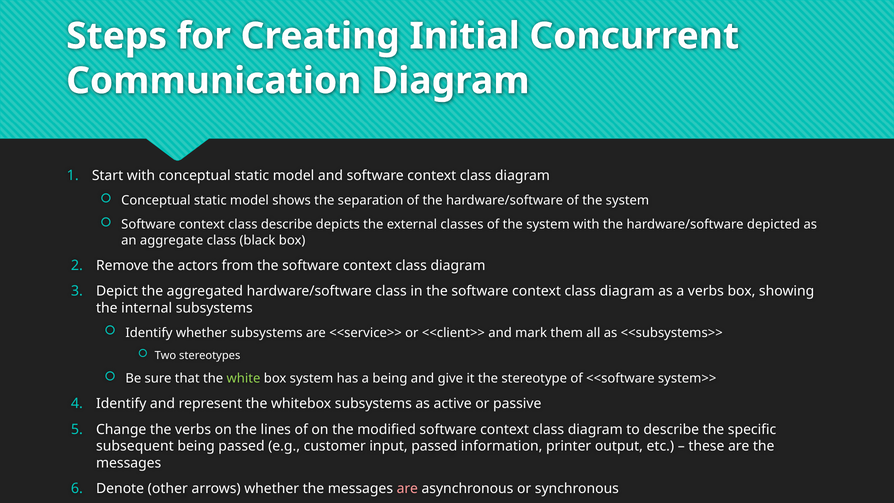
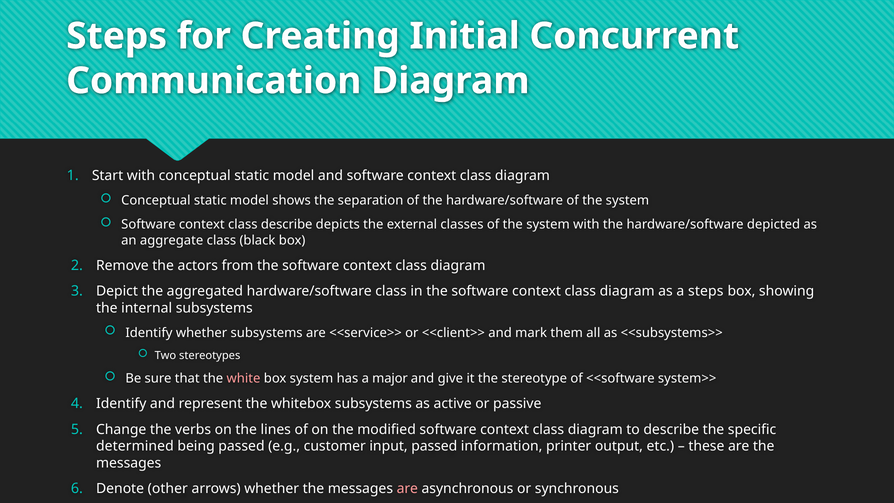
a verbs: verbs -> steps
white colour: light green -> pink
a being: being -> major
subsequent: subsequent -> determined
